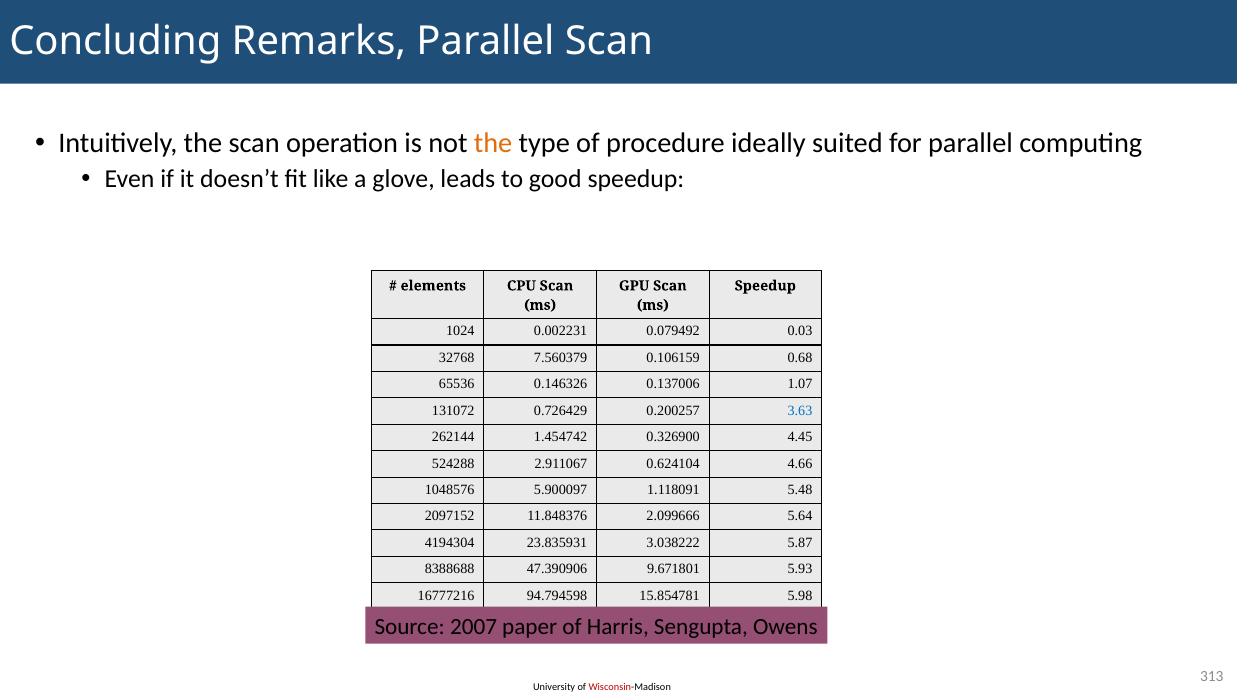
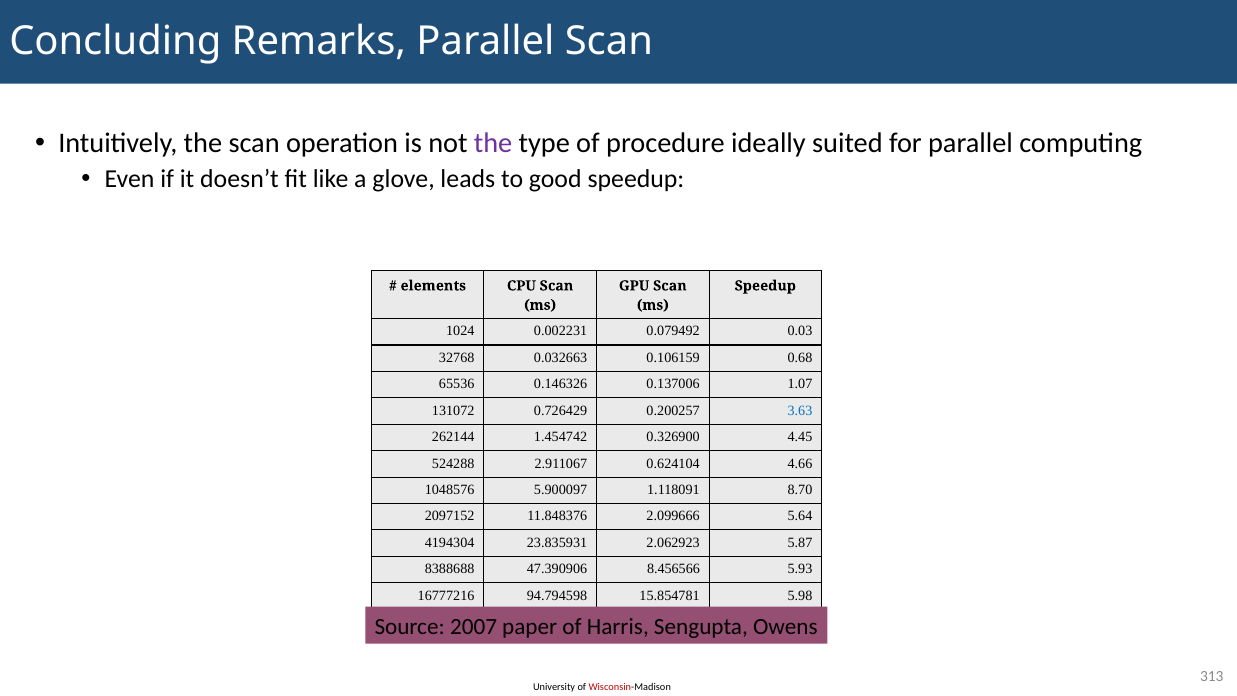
the at (493, 143) colour: orange -> purple
7.560379: 7.560379 -> 0.032663
5.48: 5.48 -> 8.70
3.038222: 3.038222 -> 2.062923
9.671801: 9.671801 -> 8.456566
